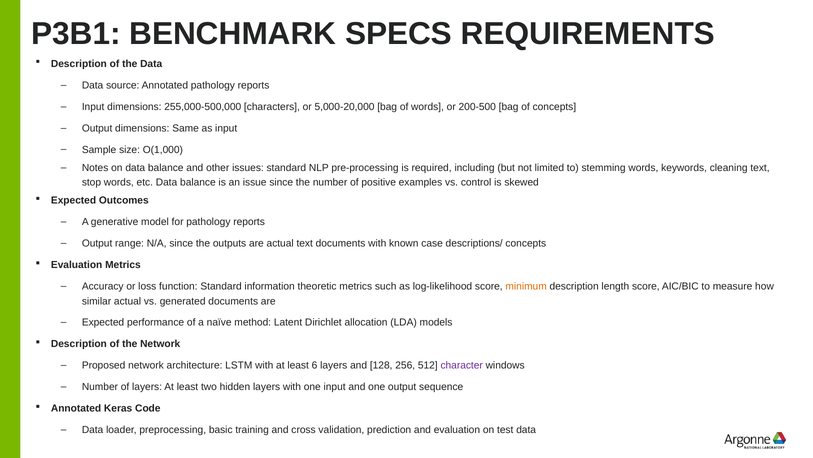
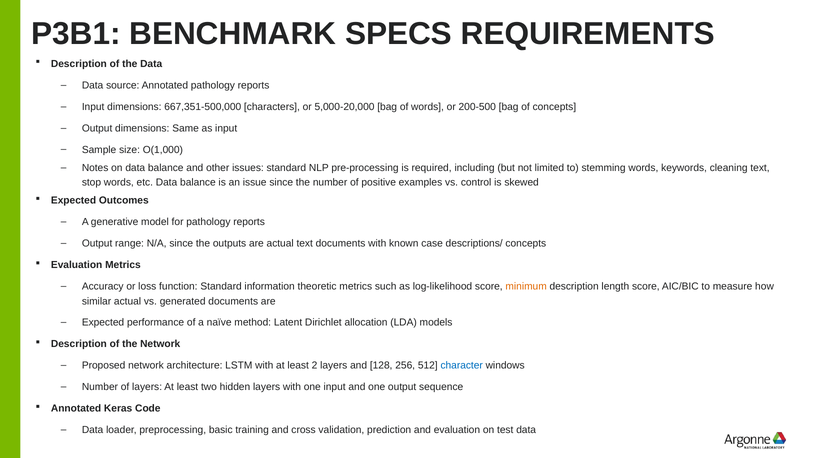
255,000-500,000: 255,000-500,000 -> 667,351-500,000
6: 6 -> 2
character colour: purple -> blue
